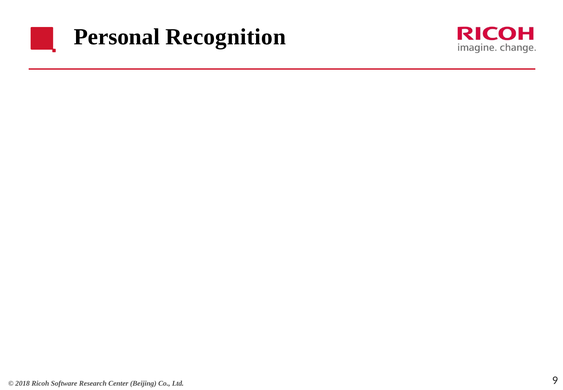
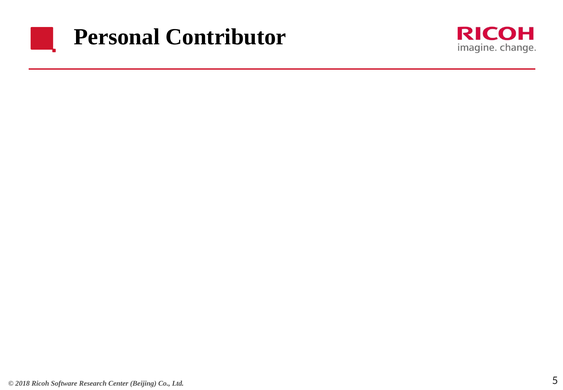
Recognition: Recognition -> Contributor
9: 9 -> 5
